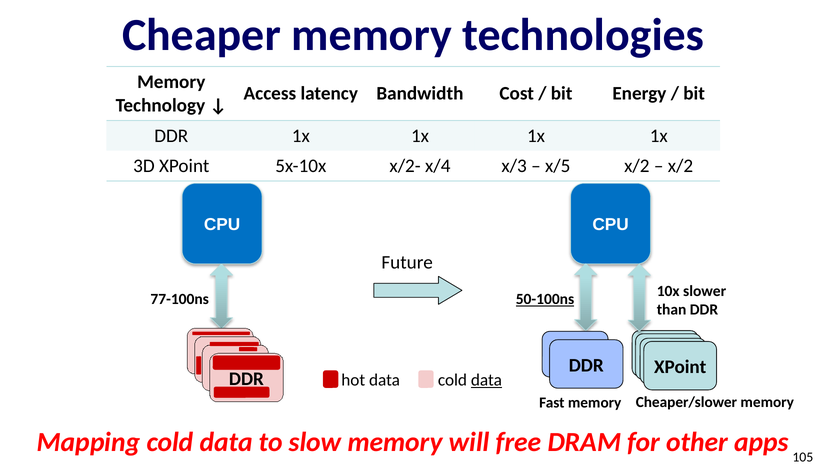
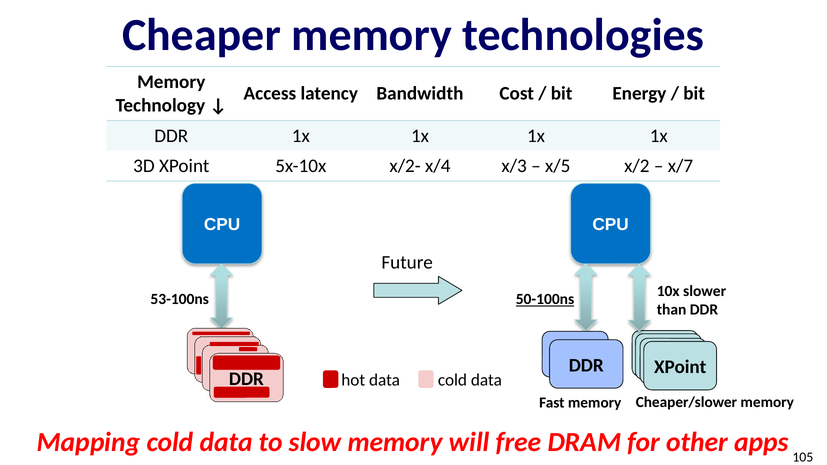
x/2 at (680, 166): x/2 -> x/7
77-100ns: 77-100ns -> 53-100ns
data at (486, 380) underline: present -> none
